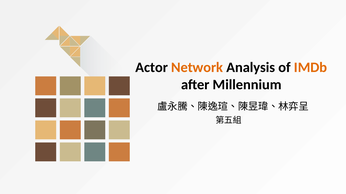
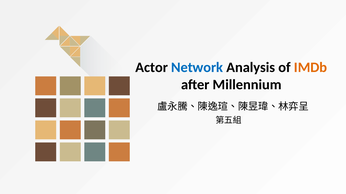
Network colour: orange -> blue
